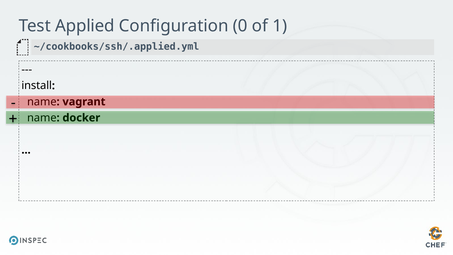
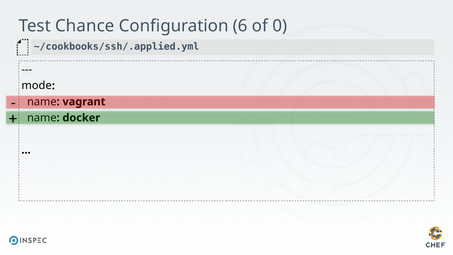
Applied: Applied -> Chance
0: 0 -> 6
1: 1 -> 0
install: install -> mode
